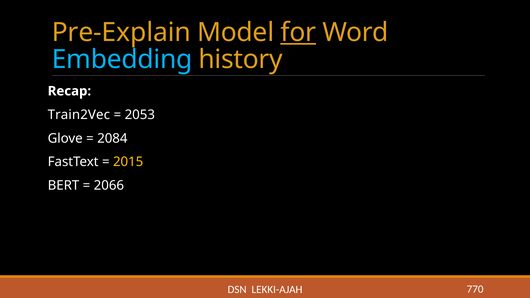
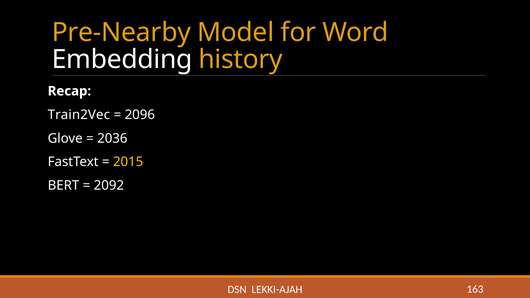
Pre-Explain: Pre-Explain -> Pre-Nearby
for underline: present -> none
Embedding colour: light blue -> white
2053: 2053 -> 2096
2084: 2084 -> 2036
2066: 2066 -> 2092
770: 770 -> 163
